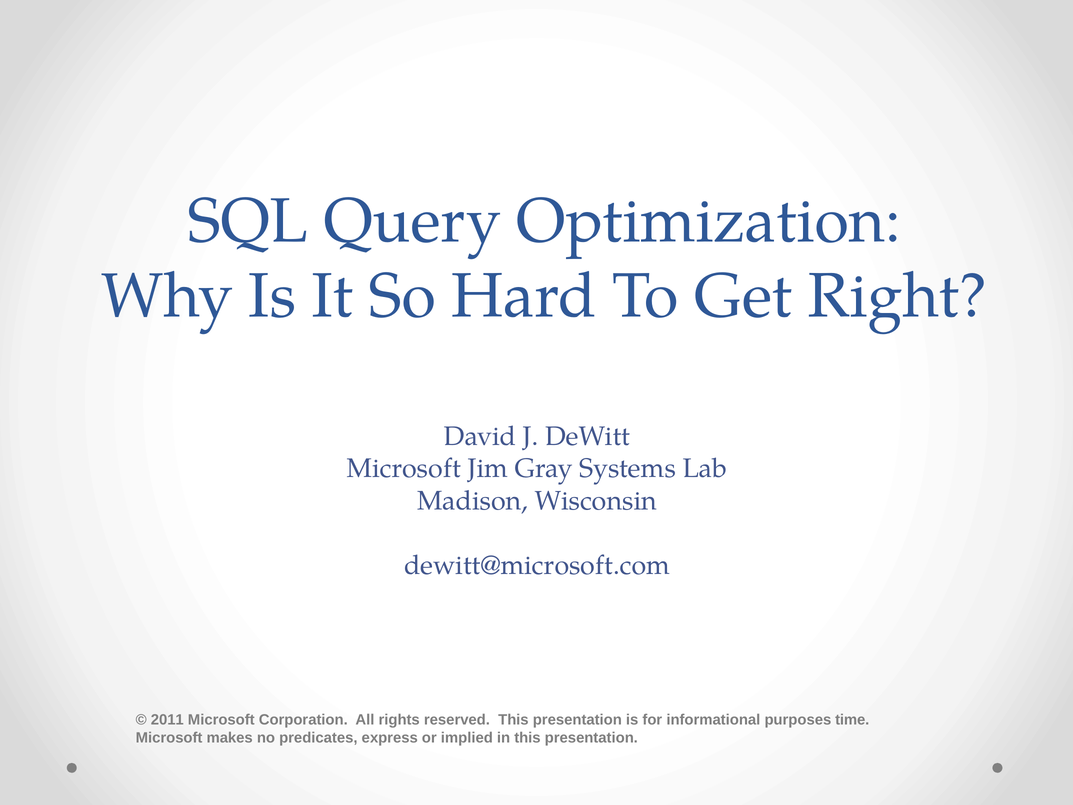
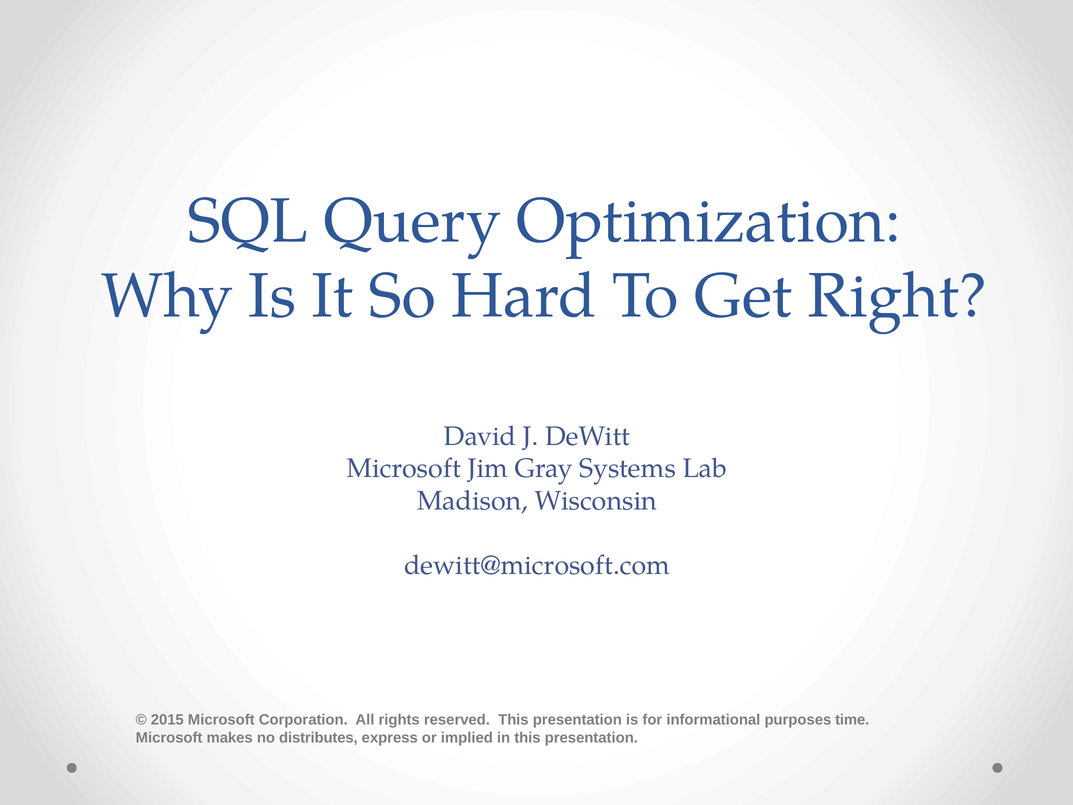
2011: 2011 -> 2015
predicates: predicates -> distributes
